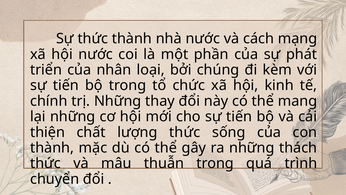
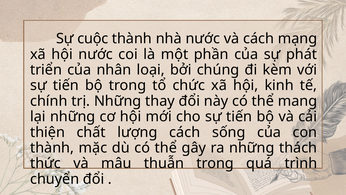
Sự thức: thức -> cuộc
lượng thức: thức -> cách
